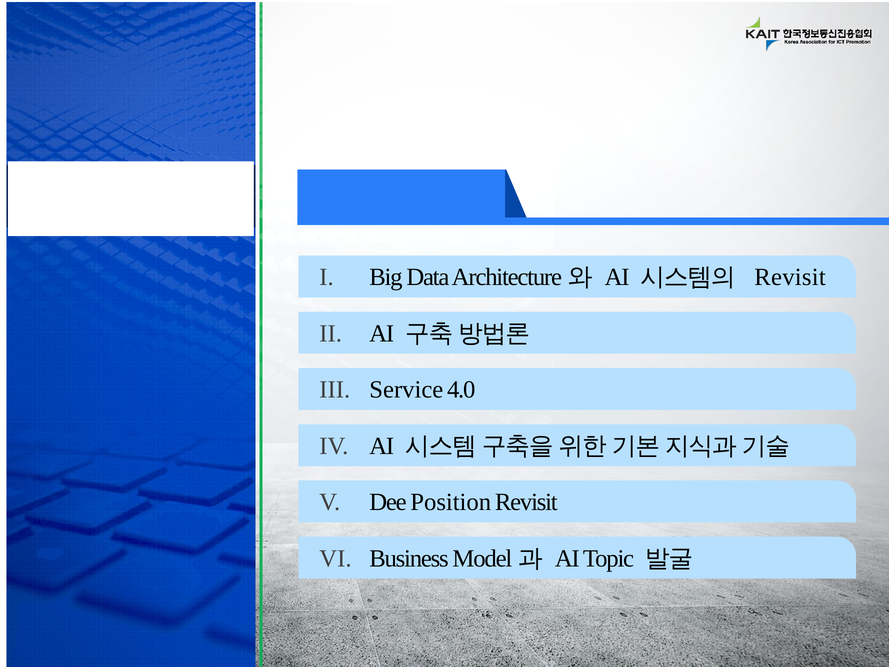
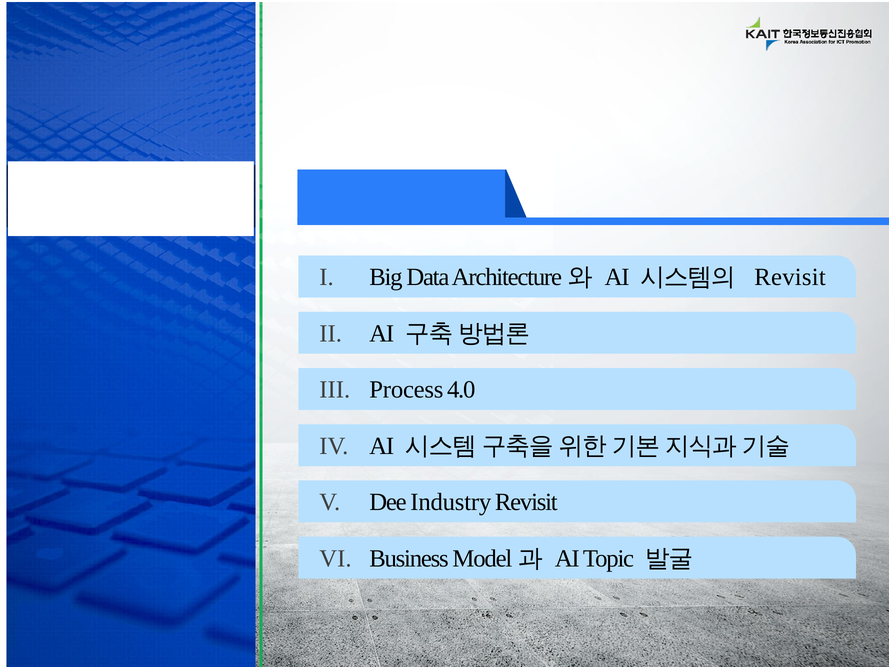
Service: Service -> Process
Position: Position -> Industry
